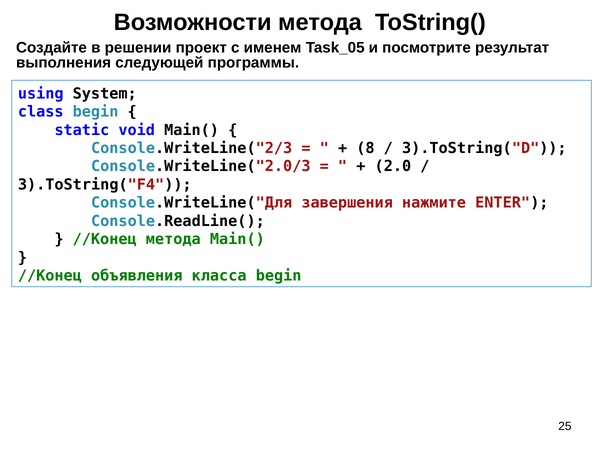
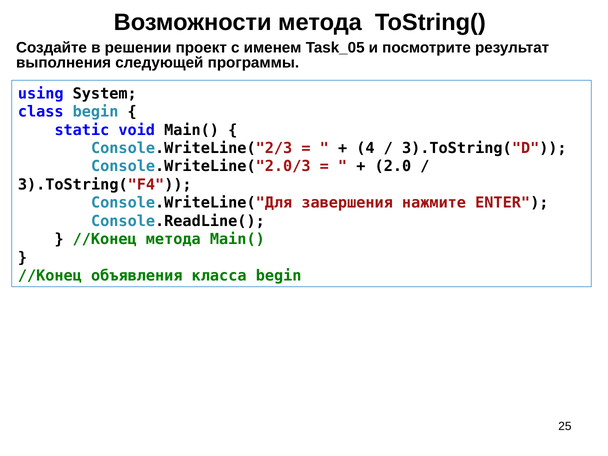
8: 8 -> 4
